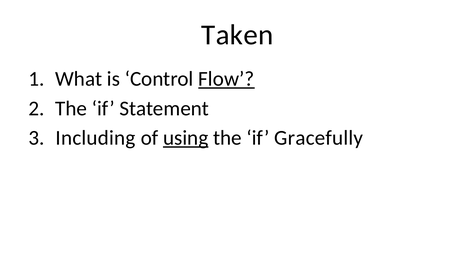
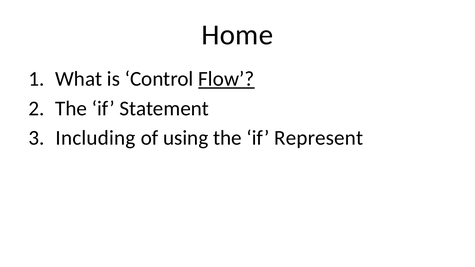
Taken: Taken -> Home
using underline: present -> none
Gracefully: Gracefully -> Represent
